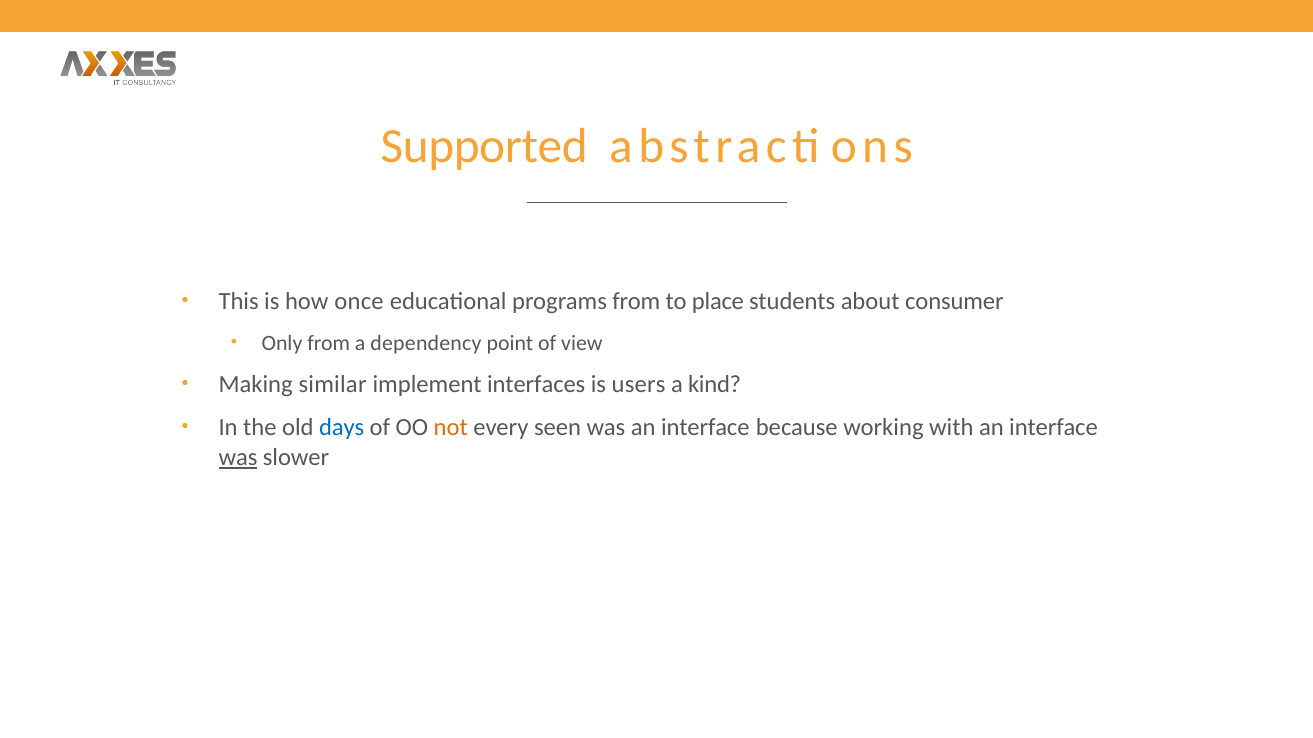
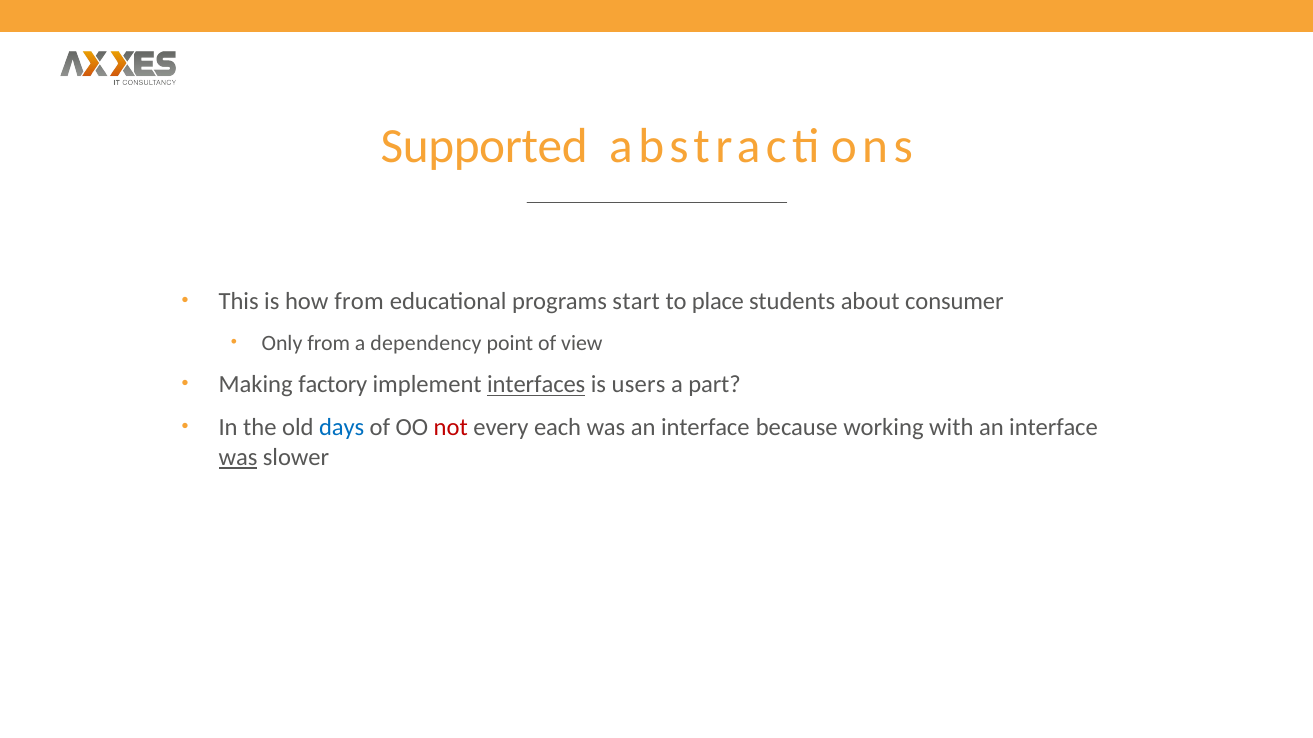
how once: once -> from
programs from: from -> start
similar: similar -> factory
interfaces underline: none -> present
kind: kind -> part
not colour: orange -> red
seen: seen -> each
